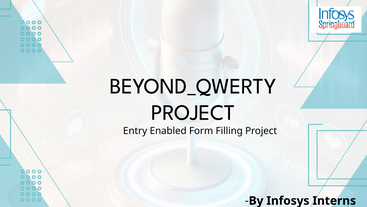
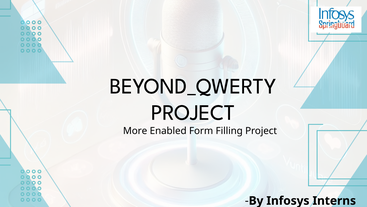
Entry: Entry -> More
